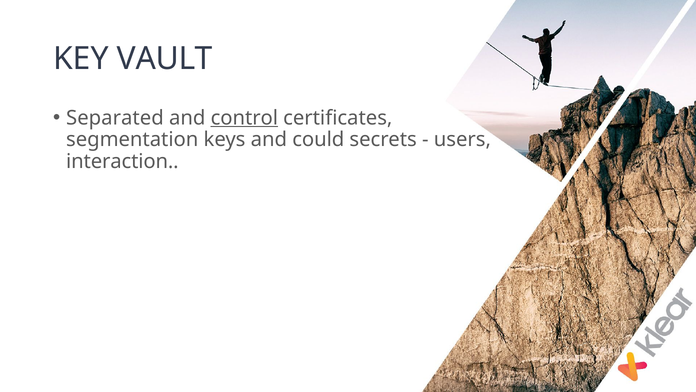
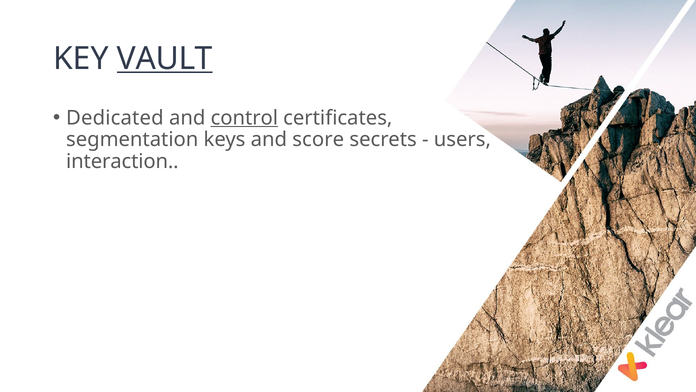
VAULT underline: none -> present
Separated: Separated -> Dedicated
could: could -> score
